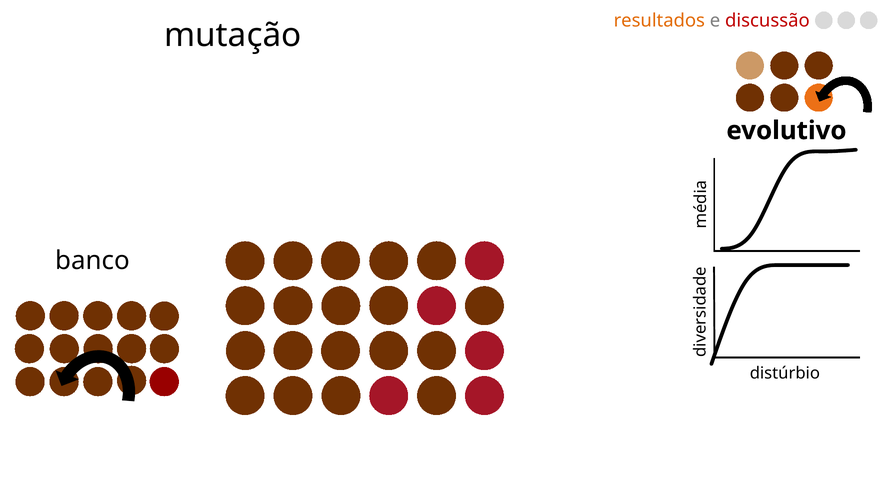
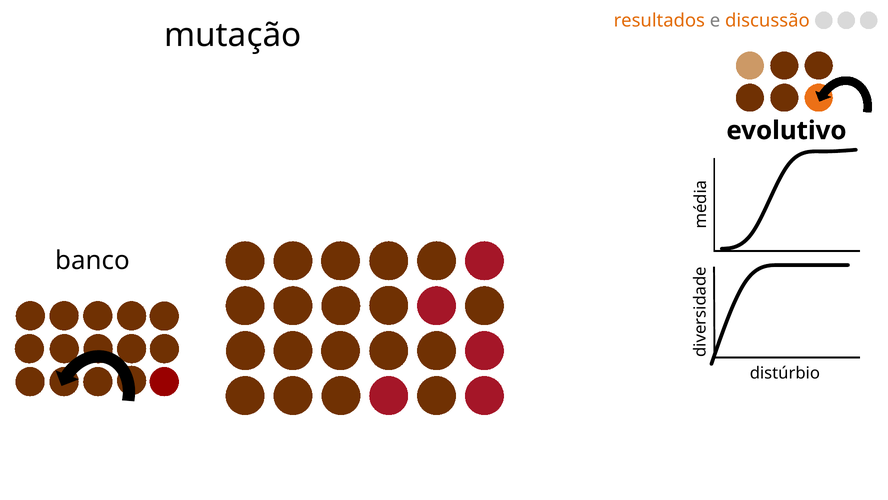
discussão colour: red -> orange
